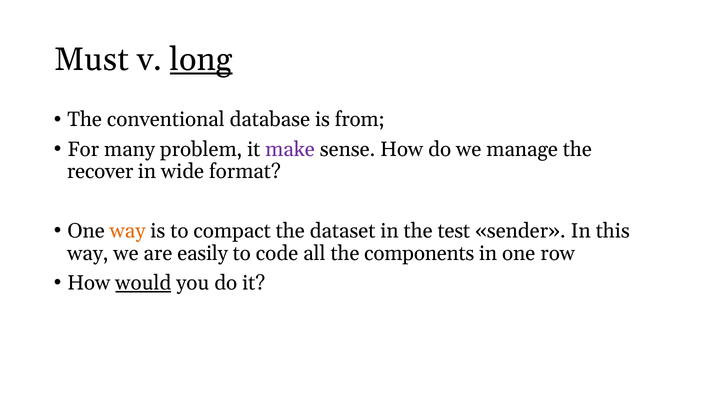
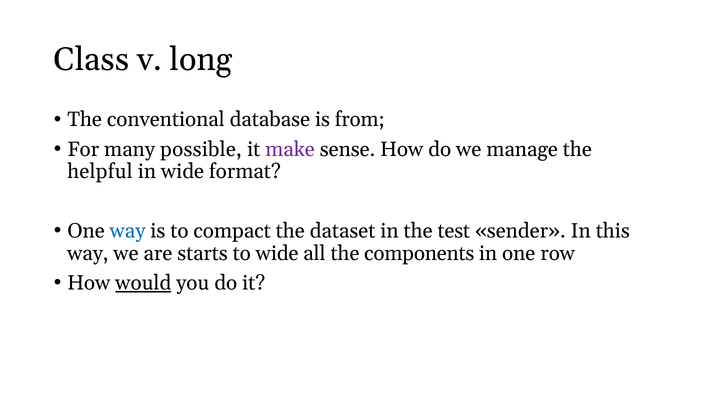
Must: Must -> Class
long underline: present -> none
problem: problem -> possible
recover: recover -> helpful
way at (128, 231) colour: orange -> blue
easily: easily -> starts
to code: code -> wide
